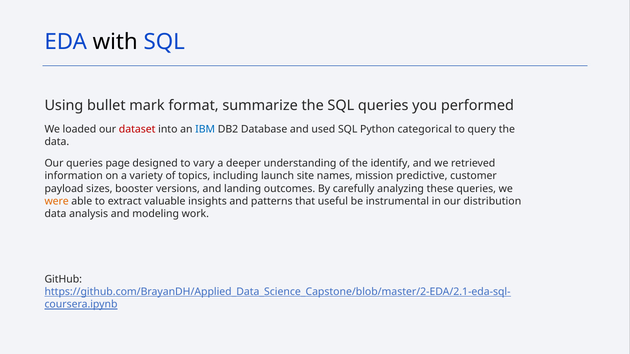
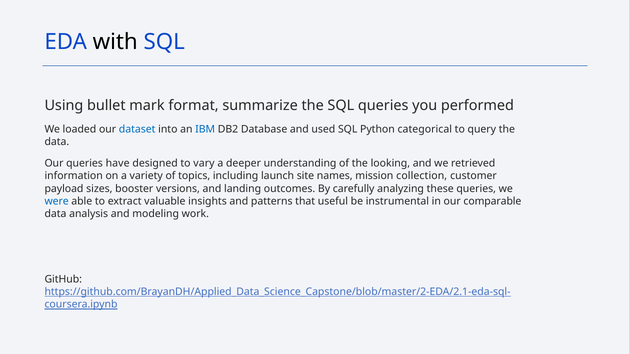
dataset colour: red -> blue
page: page -> have
identify: identify -> looking
predictive: predictive -> collection
were colour: orange -> blue
distribution: distribution -> comparable
